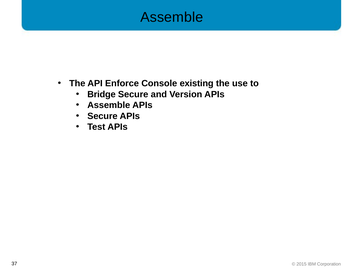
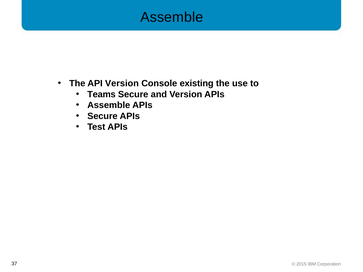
API Enforce: Enforce -> Version
Bridge: Bridge -> Teams
